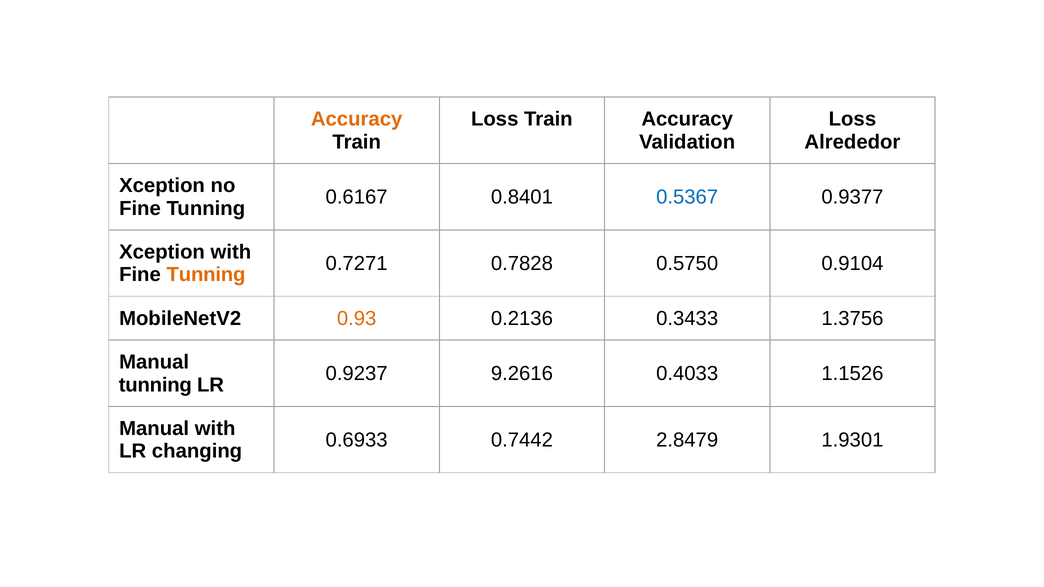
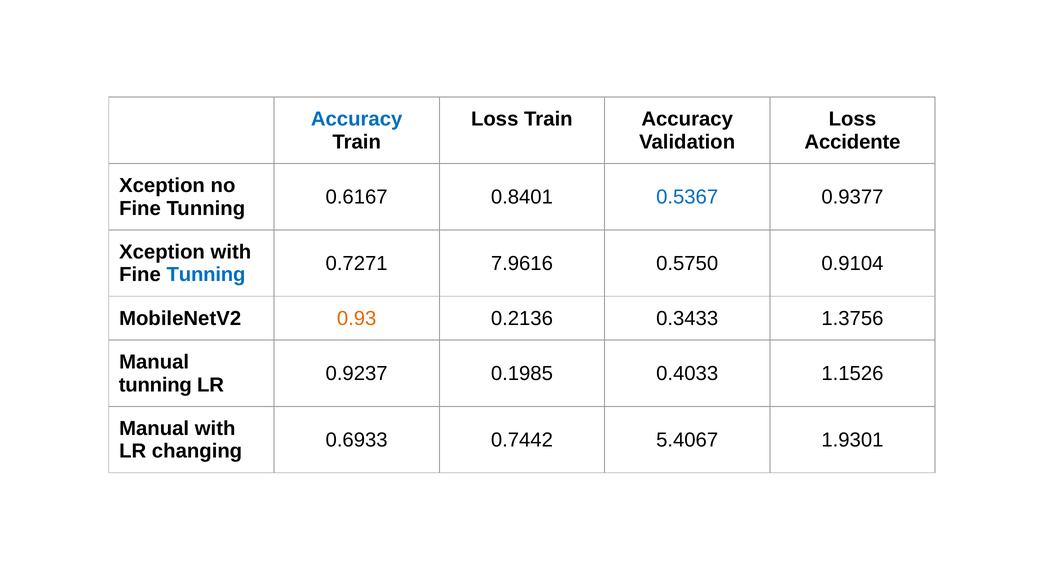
Accuracy at (357, 119) colour: orange -> blue
Alrededor: Alrededor -> Accidente
0.7828: 0.7828 -> 7.9616
Tunning at (206, 275) colour: orange -> blue
9.2616: 9.2616 -> 0.1985
2.8479: 2.8479 -> 5.4067
